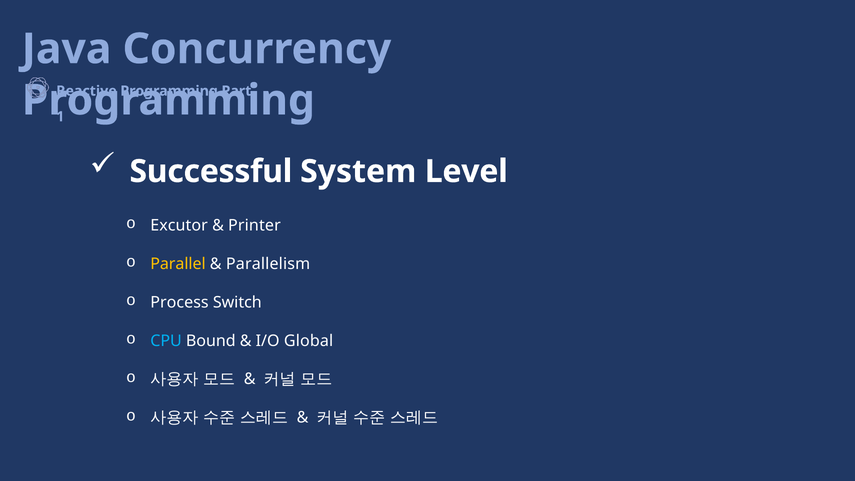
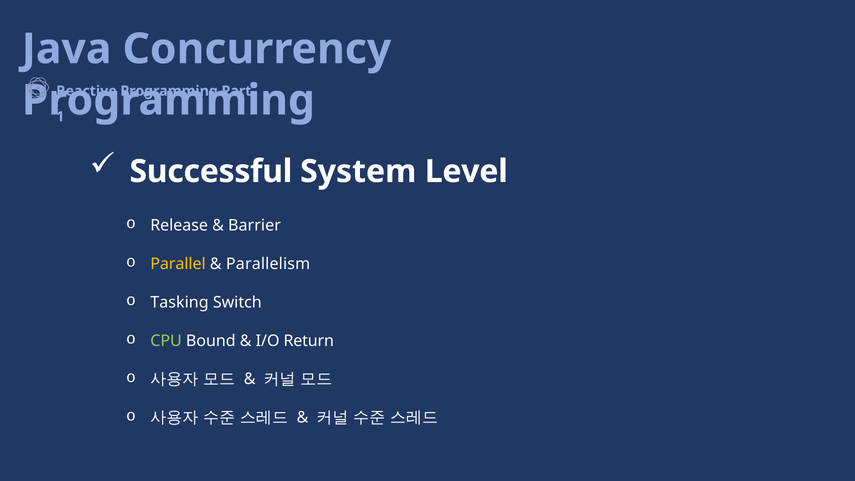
Excutor: Excutor -> Release
Printer: Printer -> Barrier
Process: Process -> Tasking
CPU colour: light blue -> light green
Global: Global -> Return
